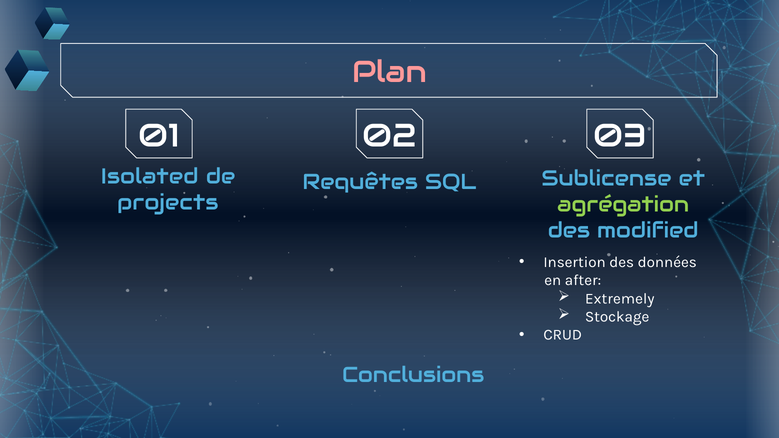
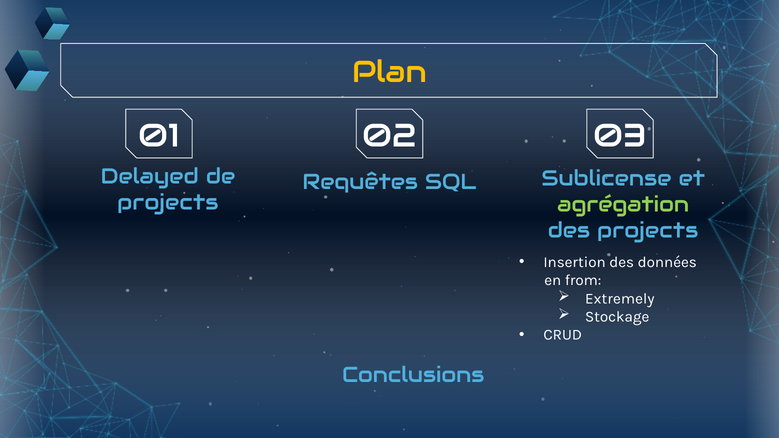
Plan colour: pink -> yellow
Isolated: Isolated -> Delayed
des modified: modified -> projects
after: after -> from
